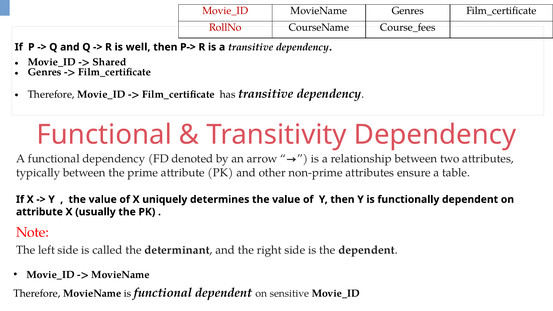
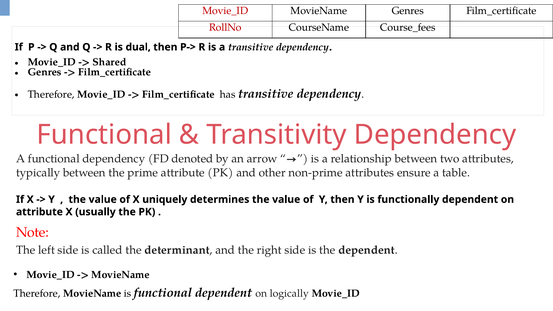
well: well -> dual
sensitive: sensitive -> logically
